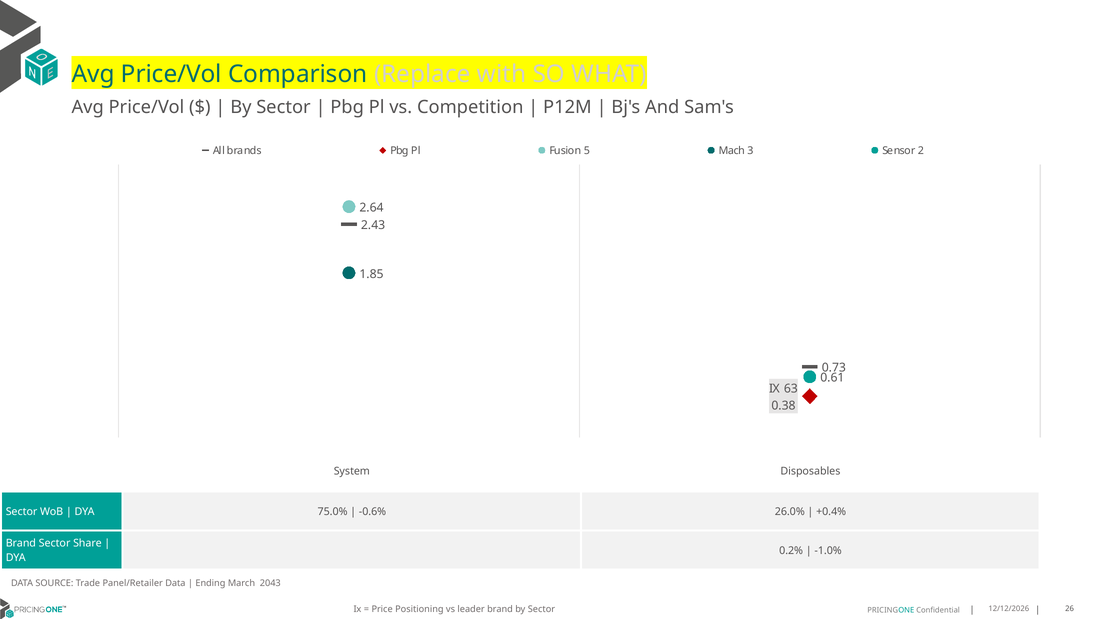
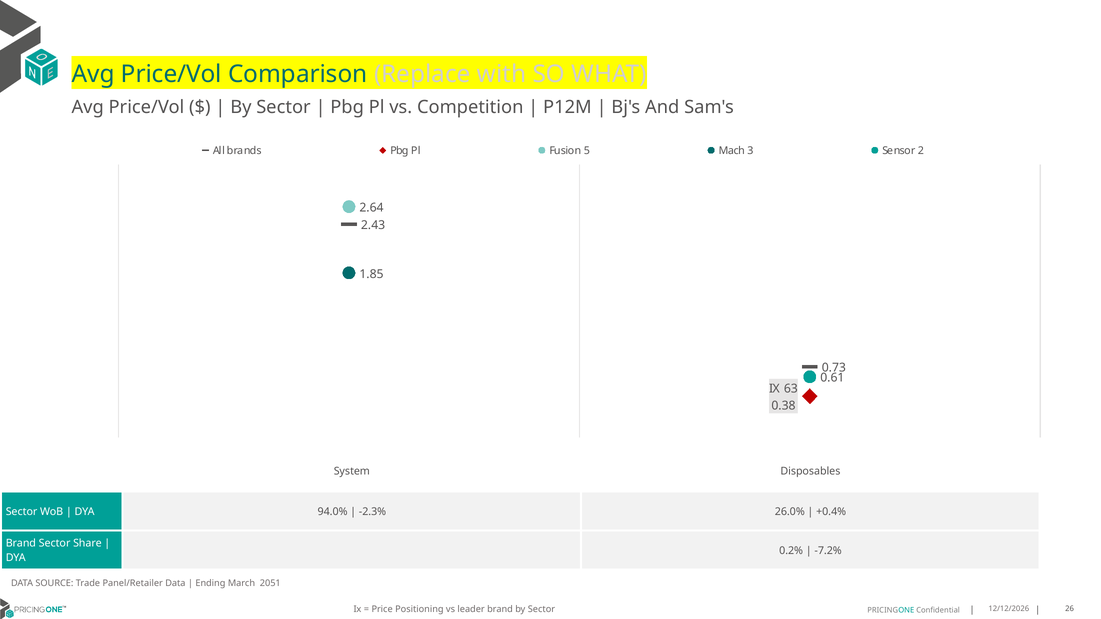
75.0%: 75.0% -> 94.0%
-0.6%: -0.6% -> -2.3%
-1.0%: -1.0% -> -7.2%
2043: 2043 -> 2051
